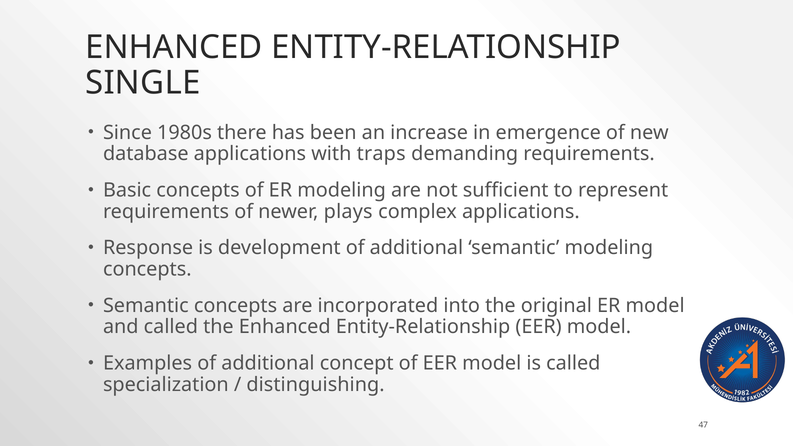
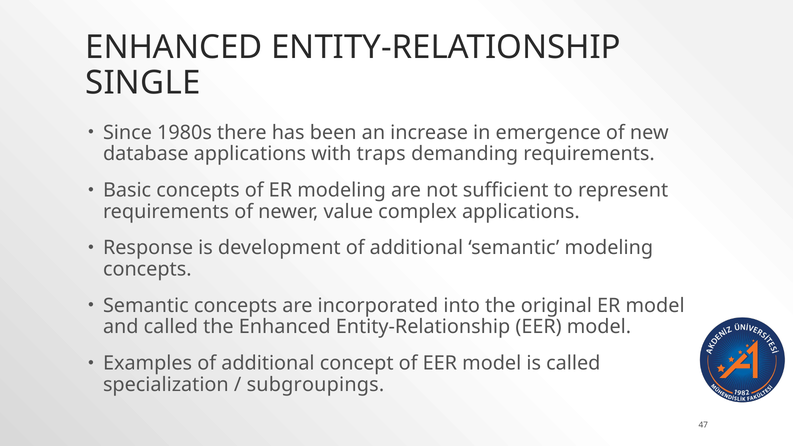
plays: plays -> value
distinguishing: distinguishing -> subgroupings
